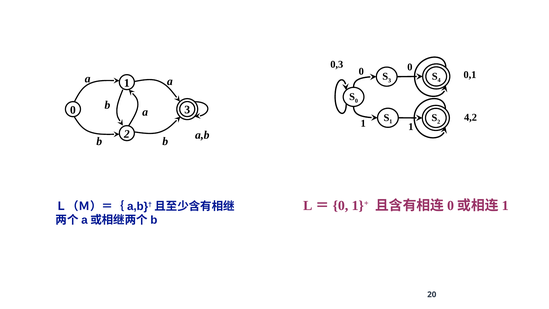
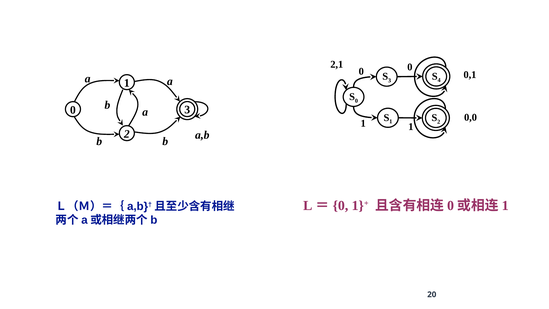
0,3: 0,3 -> 2,1
4,2: 4,2 -> 0,0
